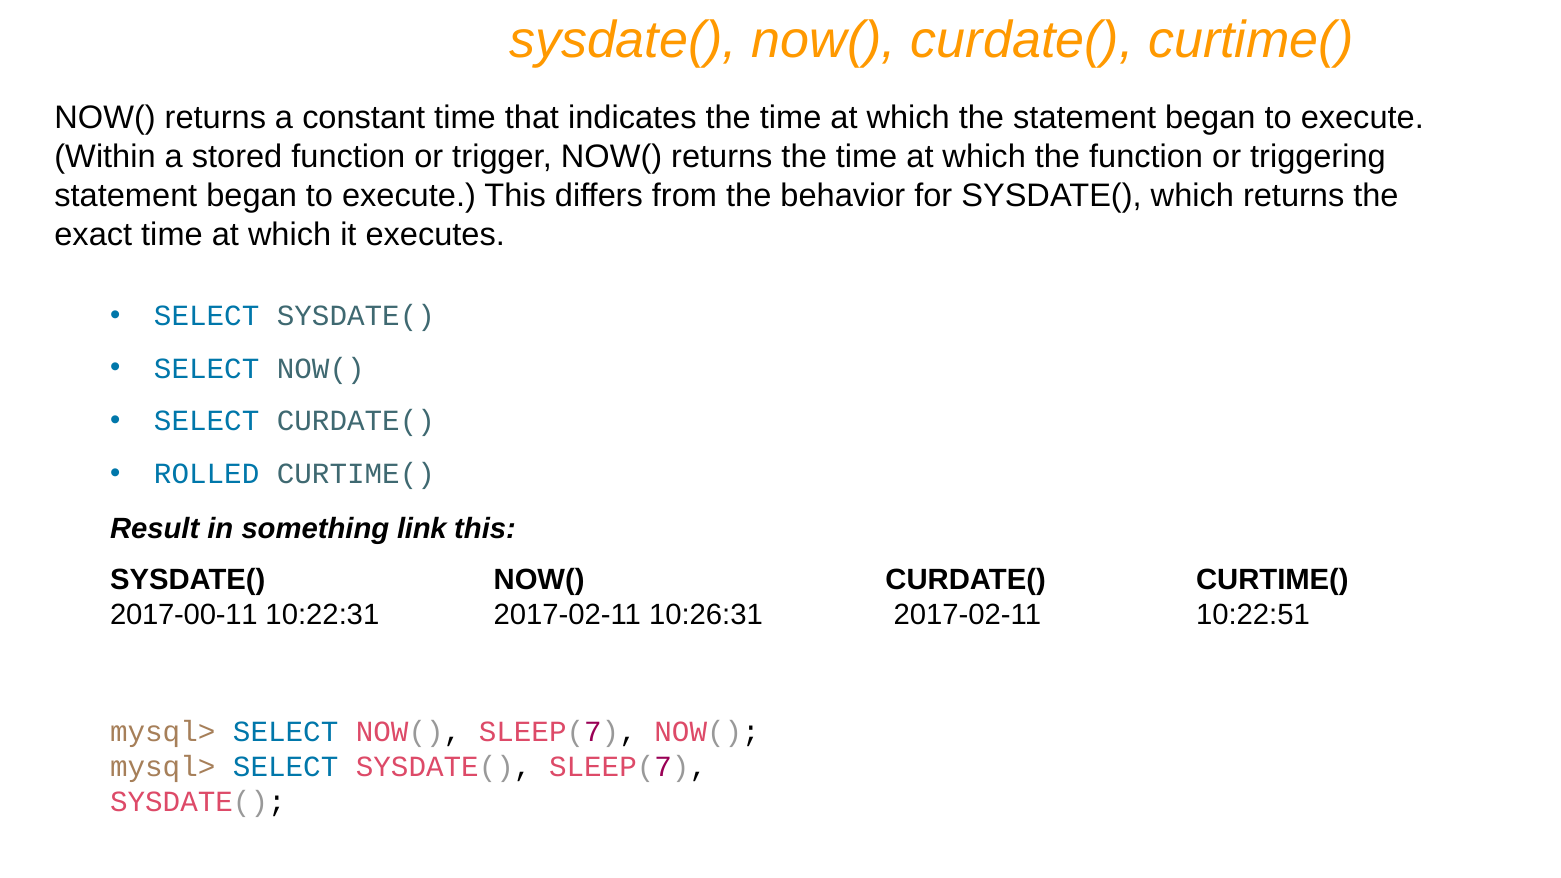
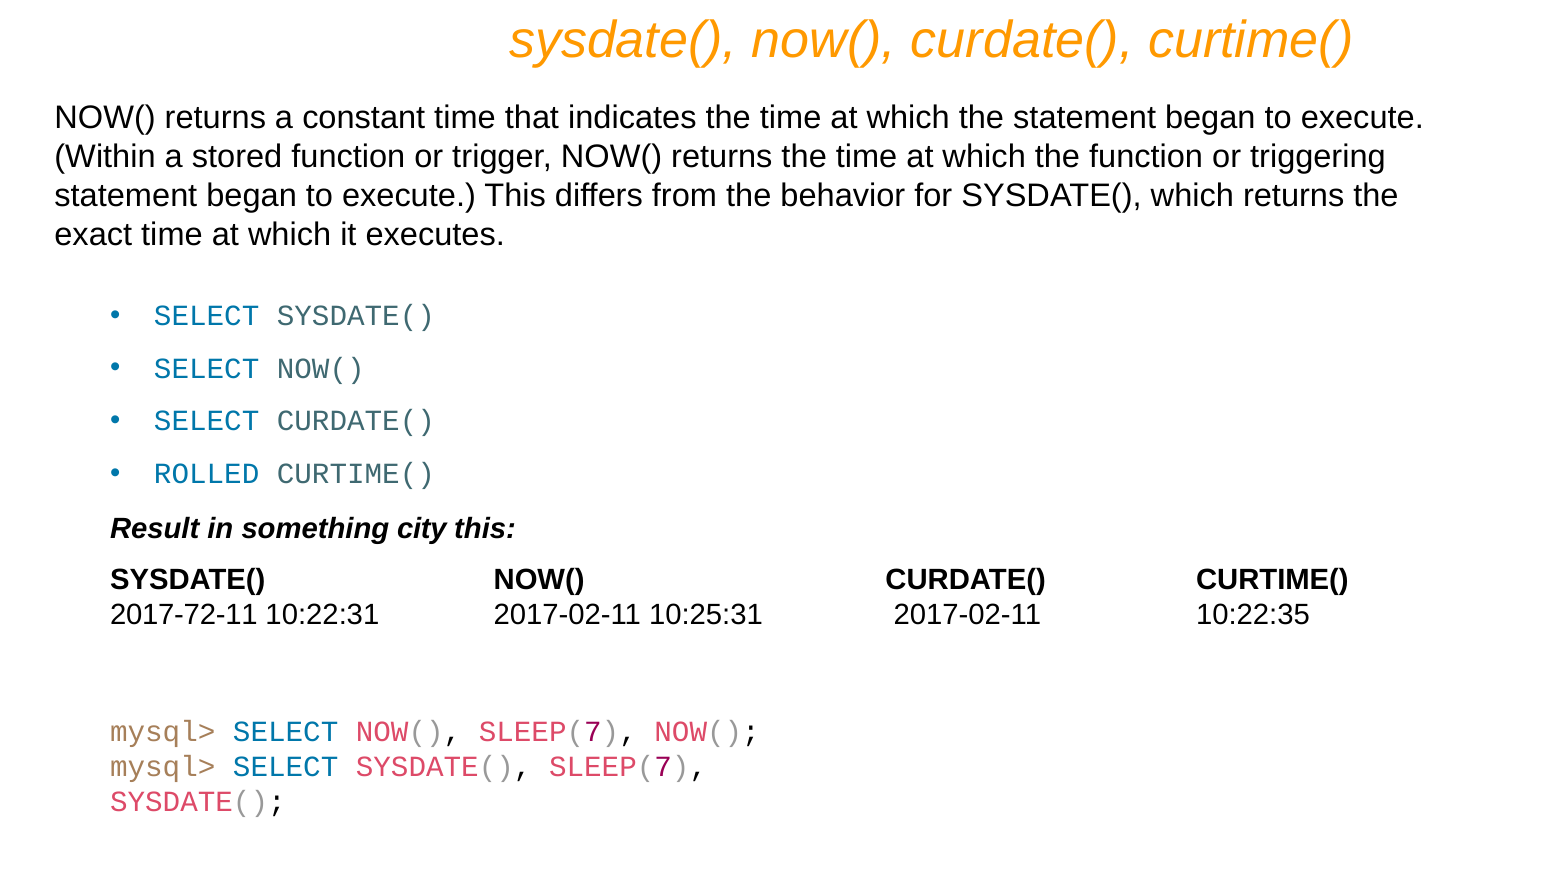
link: link -> city
2017-00-11: 2017-00-11 -> 2017-72-11
10:26:31: 10:26:31 -> 10:25:31
10:22:51: 10:22:51 -> 10:22:35
